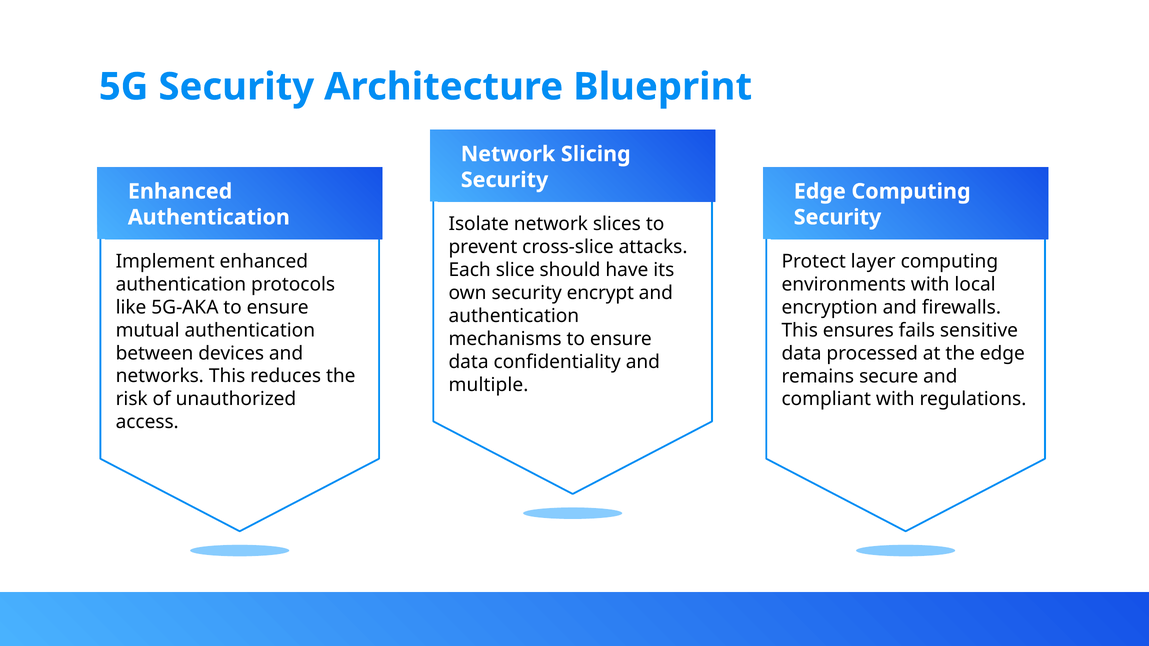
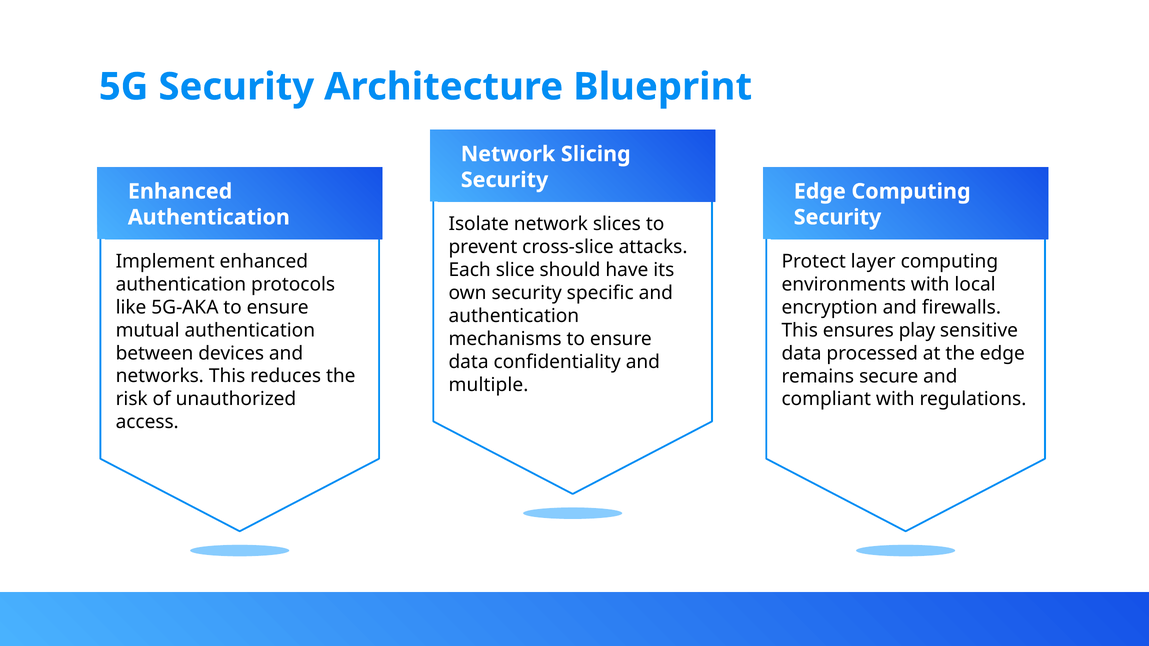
encrypt: encrypt -> specific
fails: fails -> play
